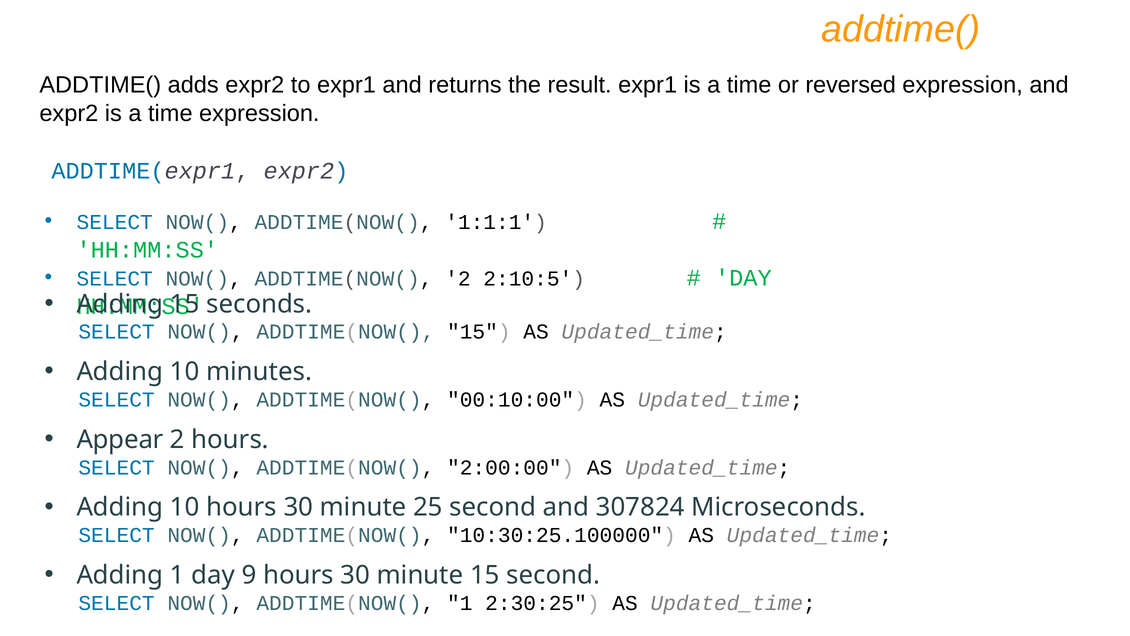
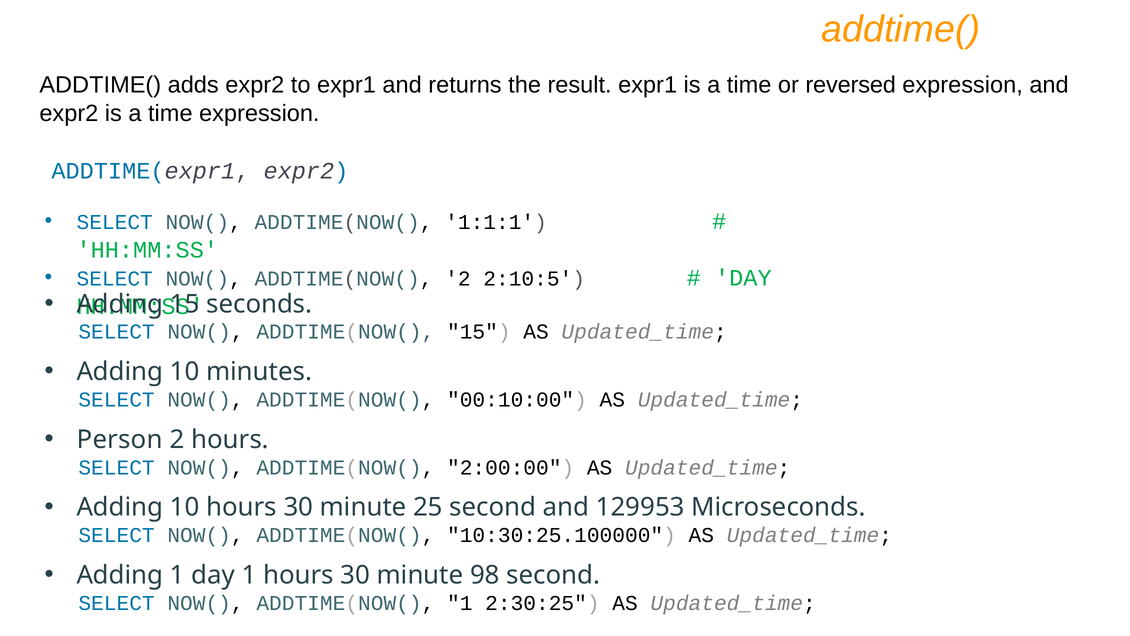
Appear: Appear -> Person
307824: 307824 -> 129953
day 9: 9 -> 1
minute 15: 15 -> 98
